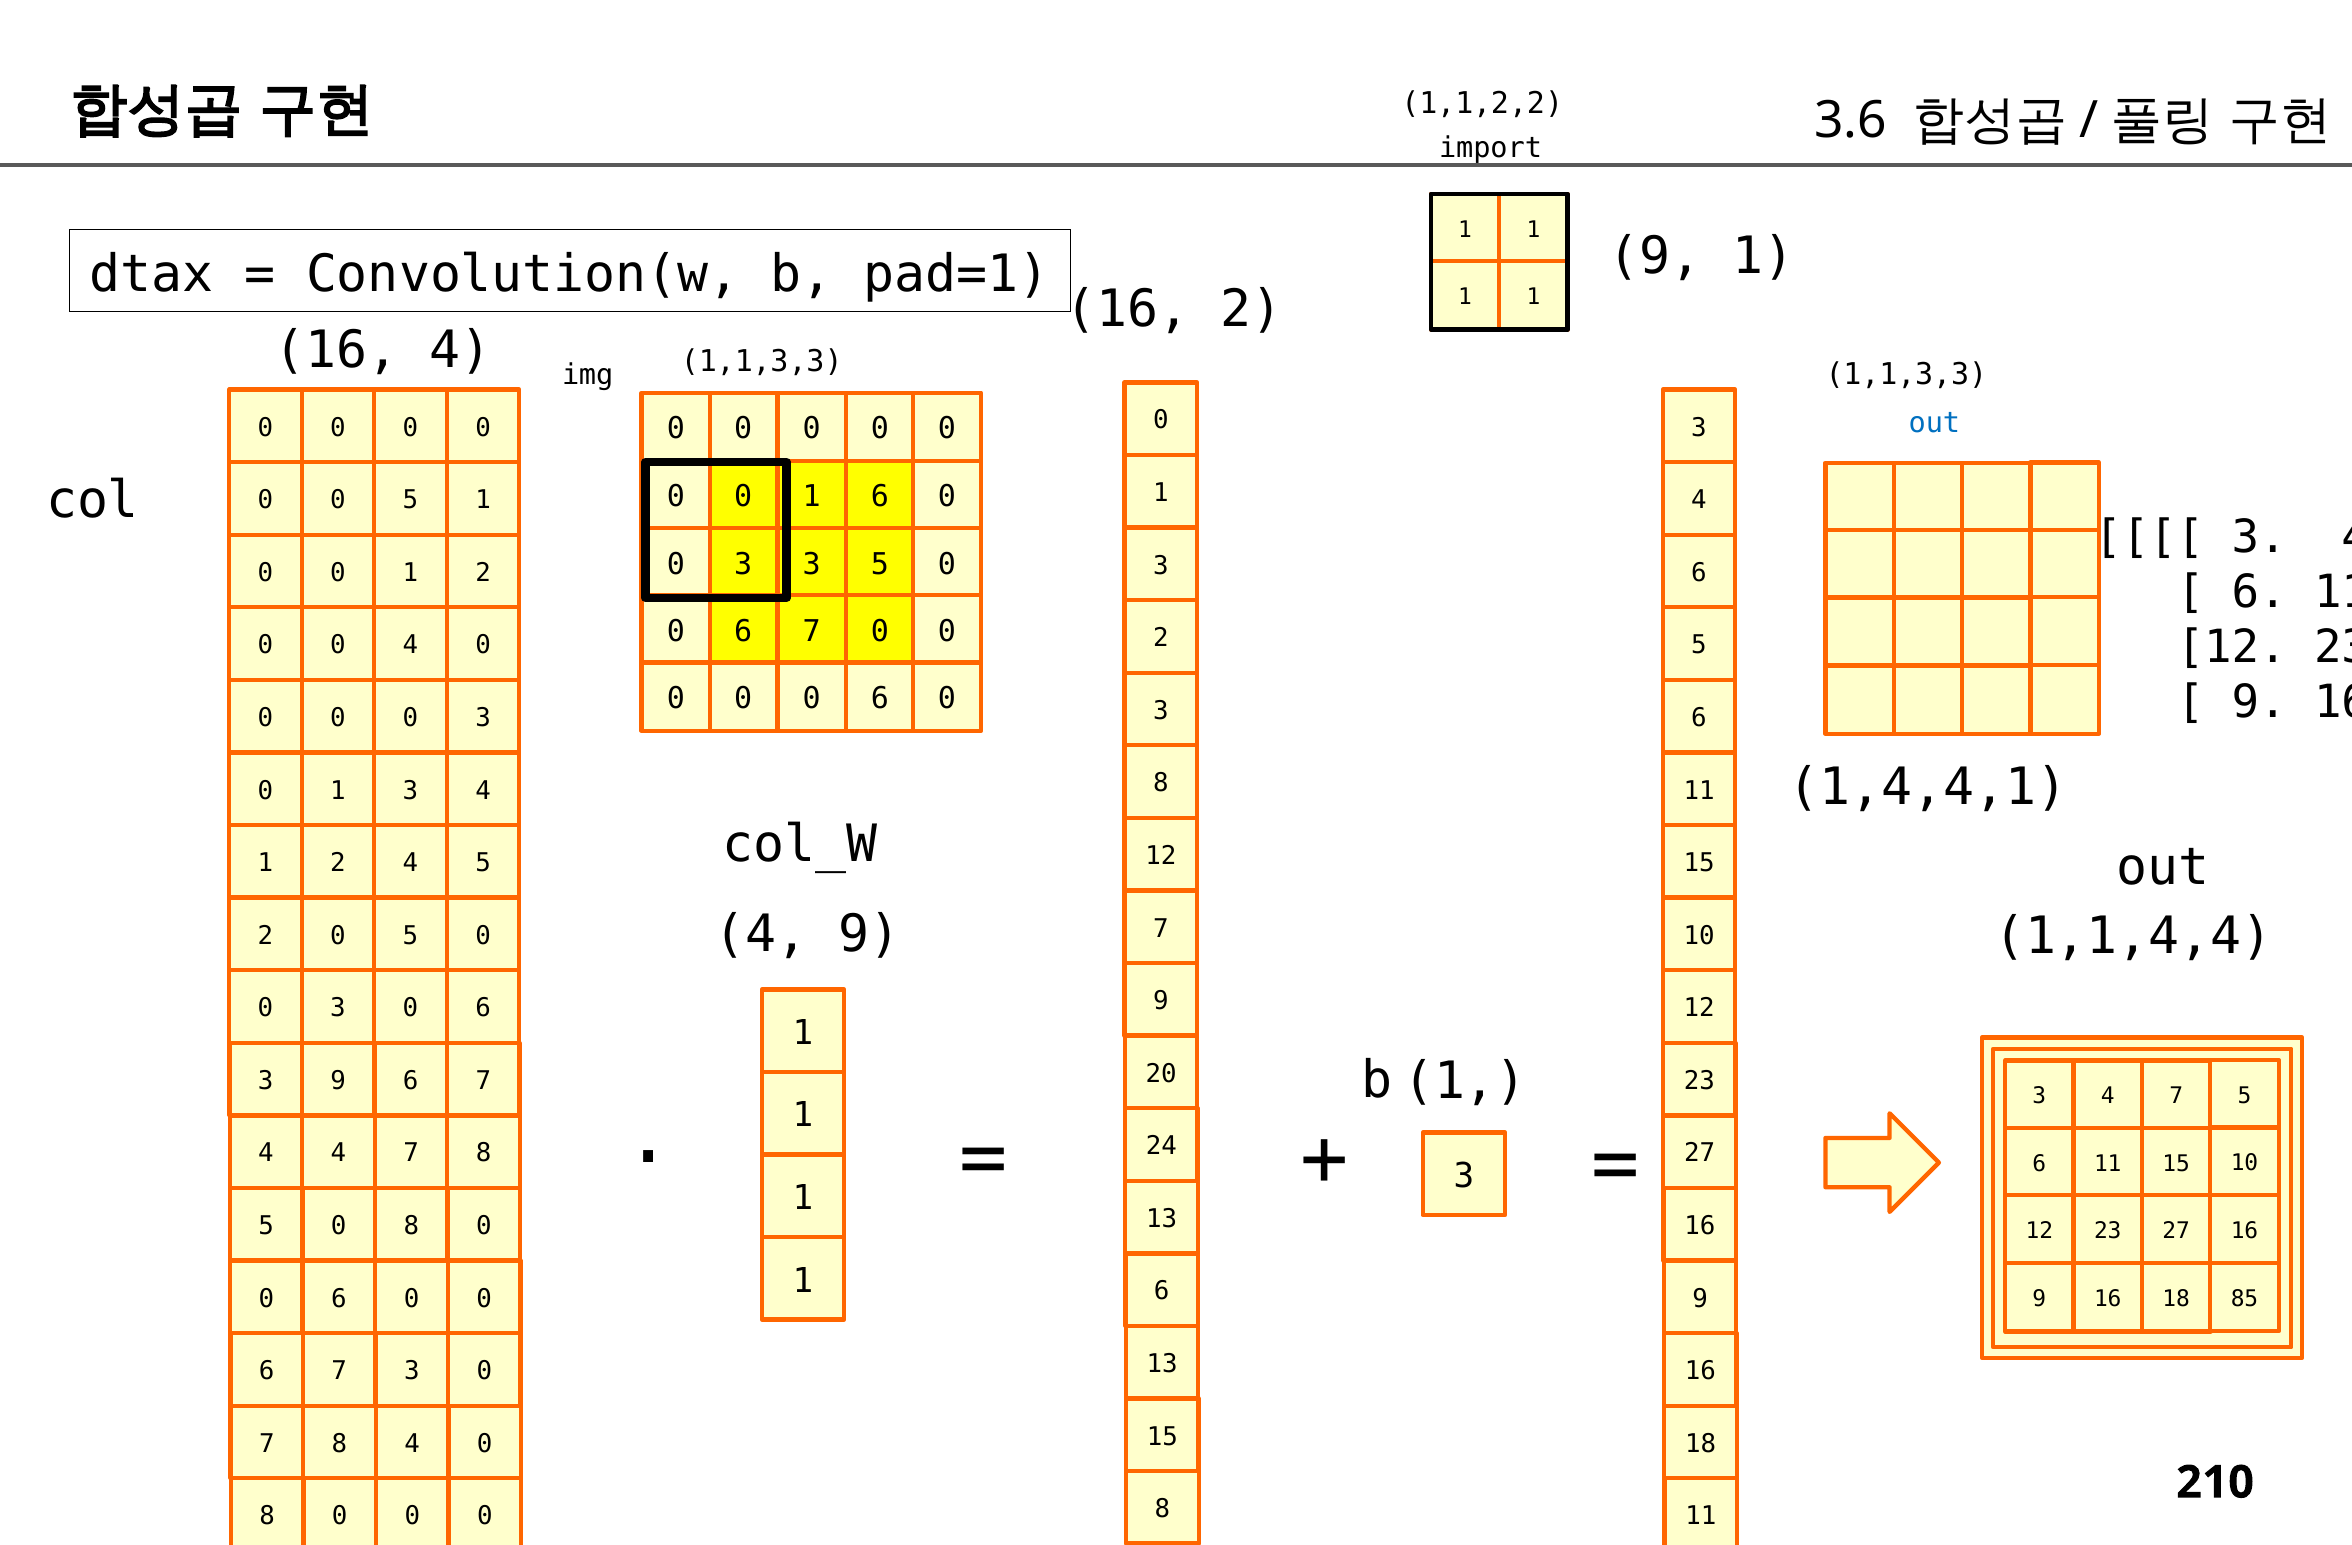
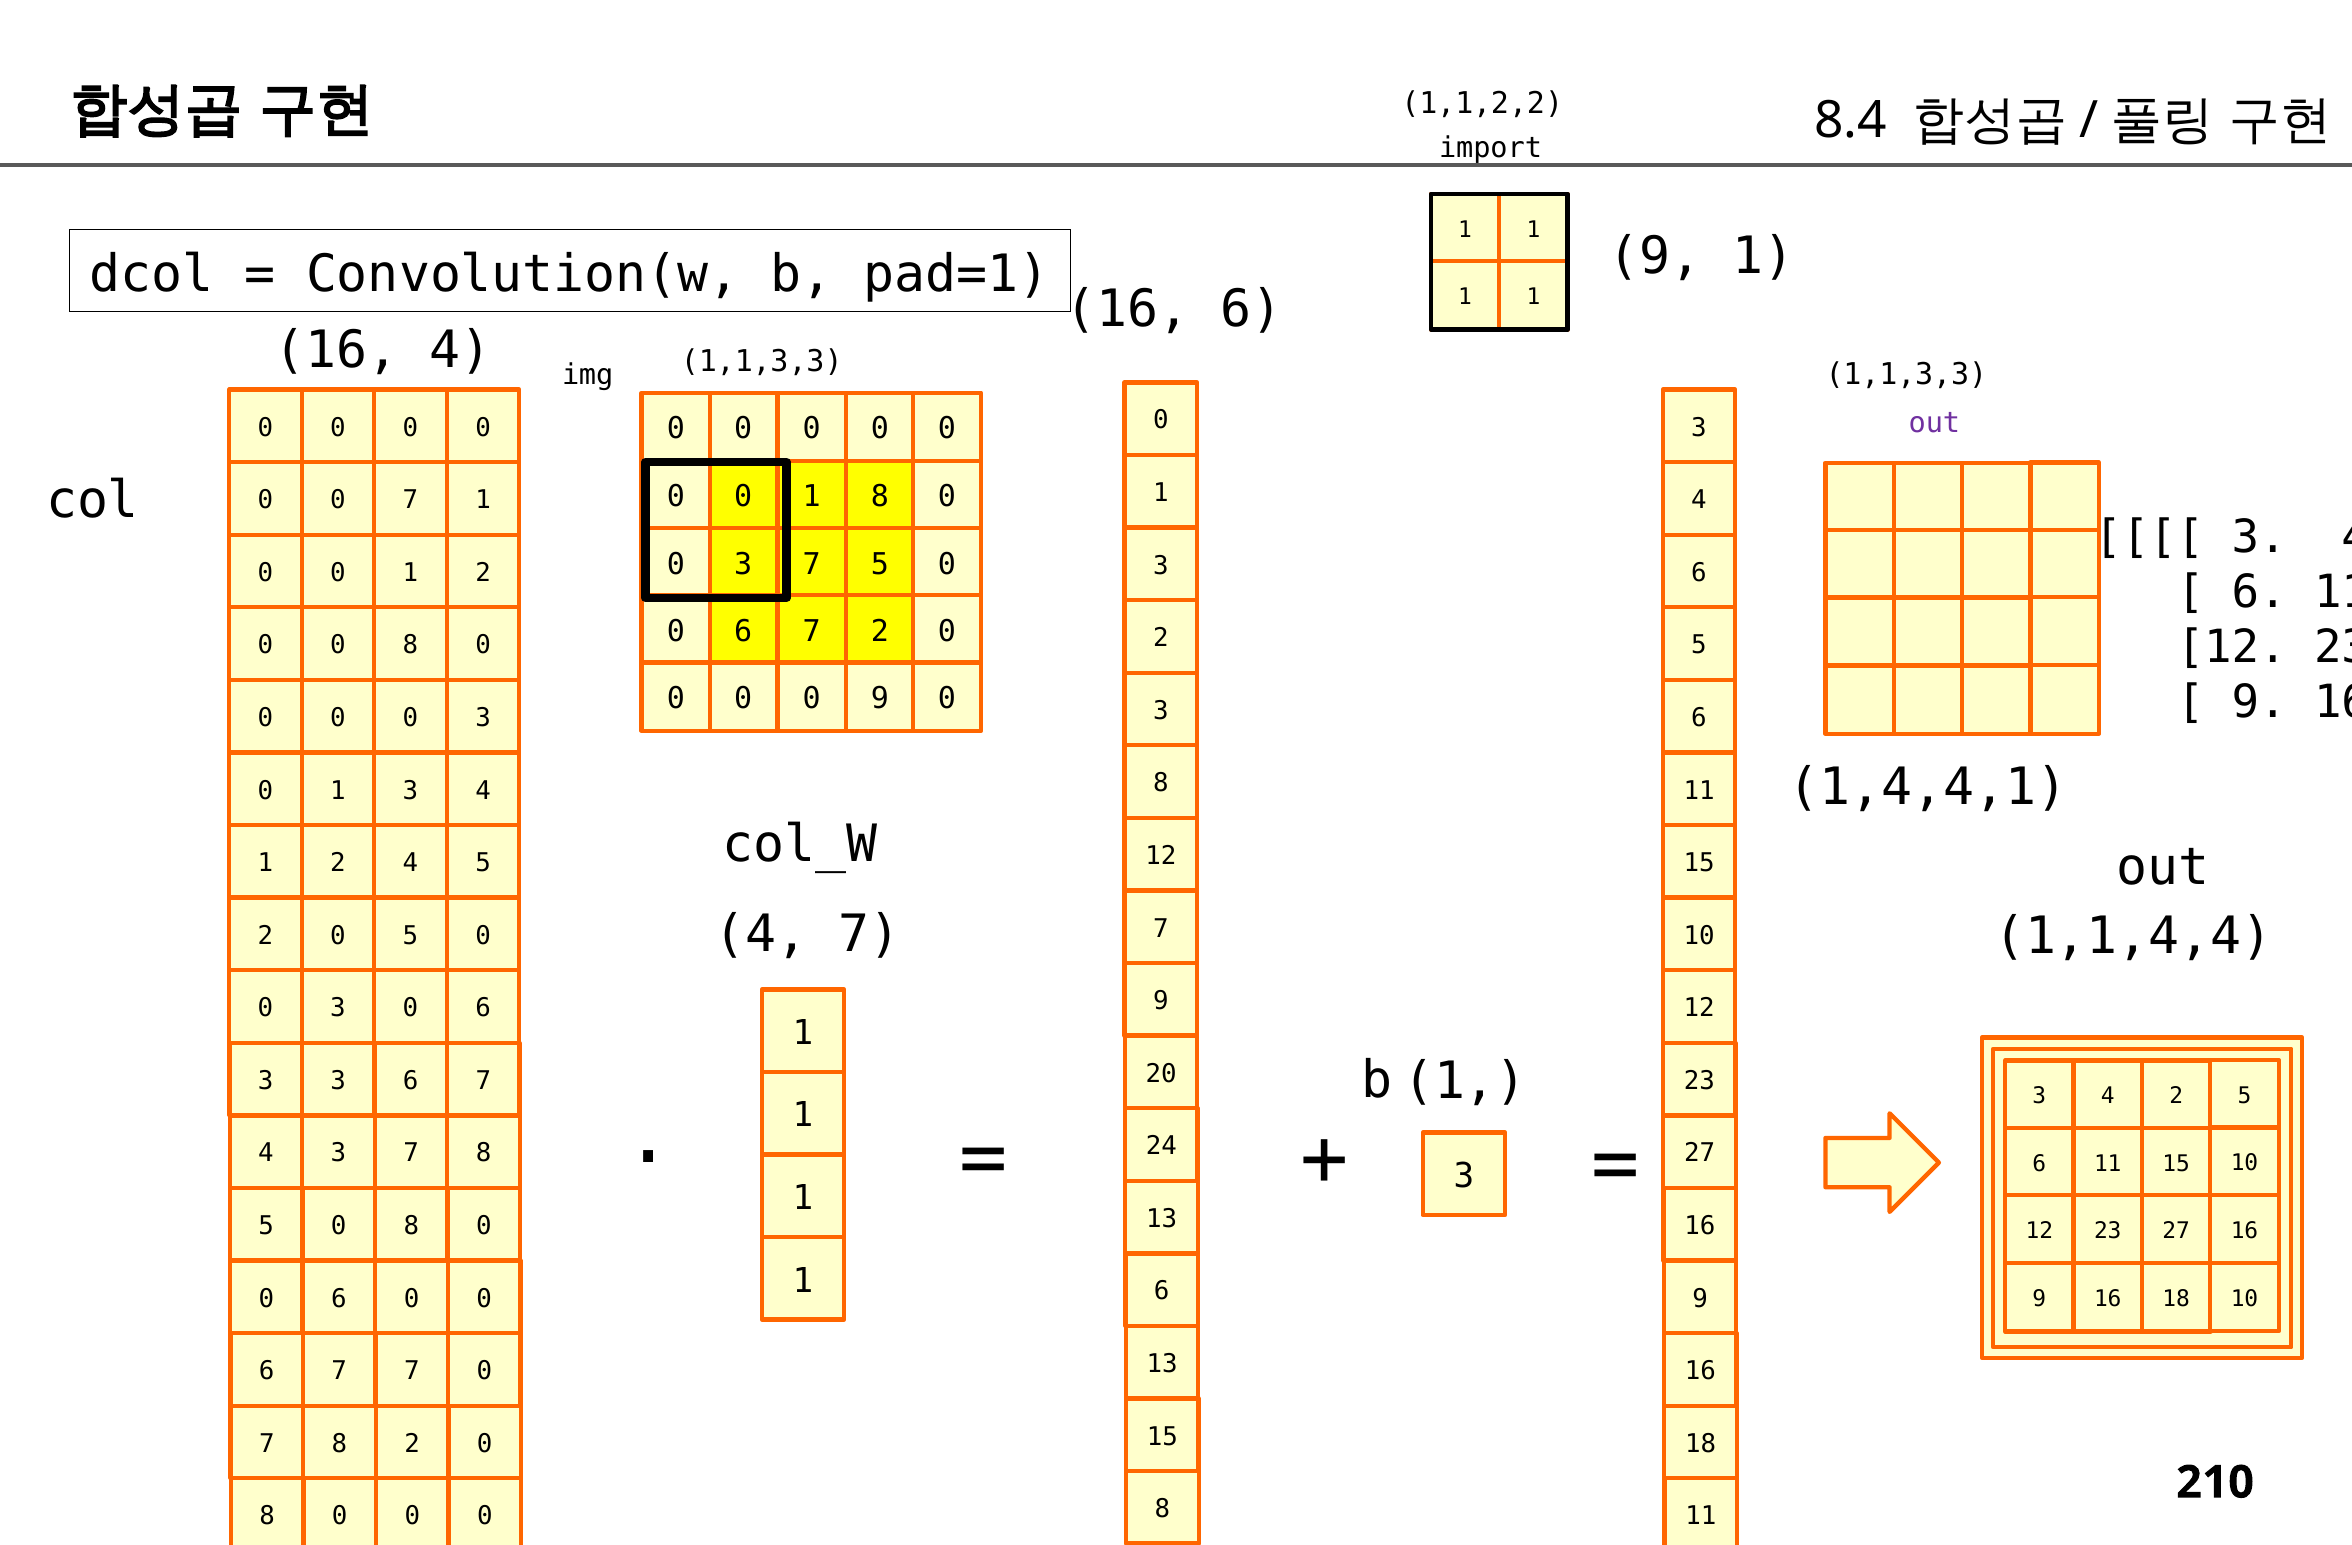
3.6: 3.6 -> 8.4
dtax: dtax -> dcol
16 2: 2 -> 6
out at (1934, 423) colour: blue -> purple
1 6: 6 -> 8
0 0 5: 5 -> 7
3 at (812, 564): 3 -> 7
7 0: 0 -> 2
0 0 4: 4 -> 8
6 at (880, 699): 6 -> 9
4 9: 9 -> 7
3 9: 9 -> 3
3 4 7: 7 -> 2
4 at (338, 1153): 4 -> 3
18 85: 85 -> 10
7 3: 3 -> 7
8 4: 4 -> 2
